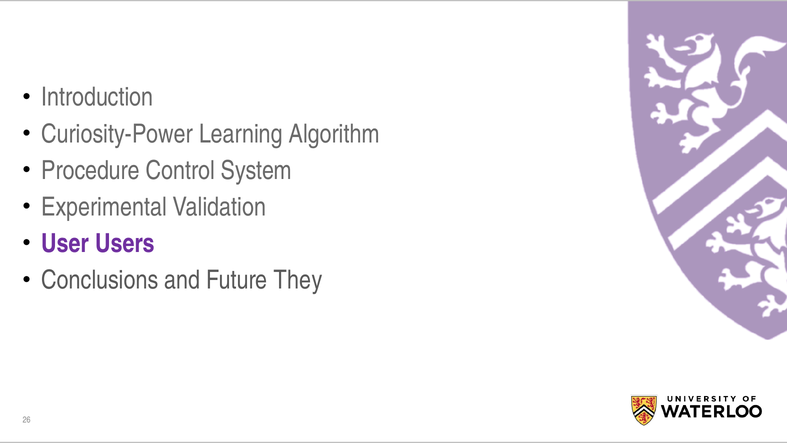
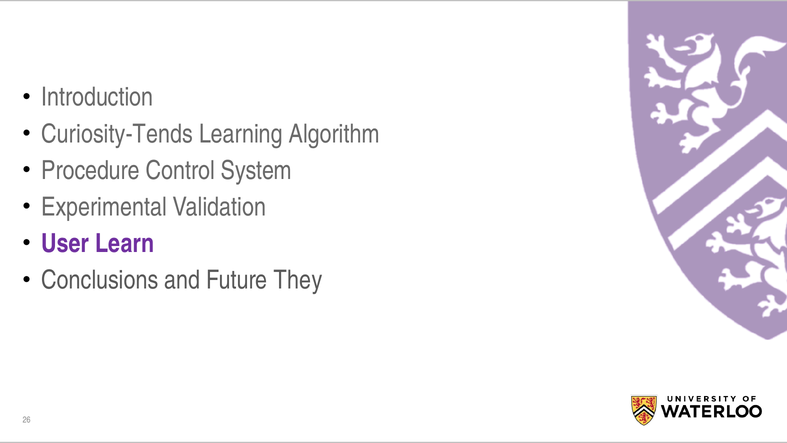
Curiosity-Power: Curiosity-Power -> Curiosity-Tends
Users: Users -> Learn
